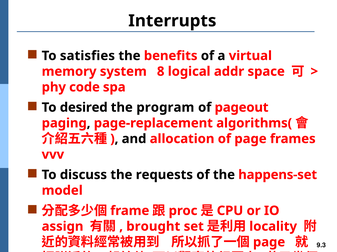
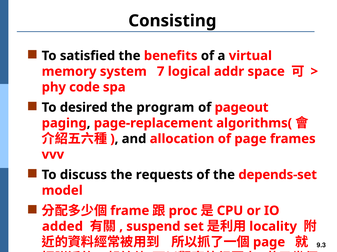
Interrupts: Interrupts -> Consisting
satisfies: satisfies -> satisfied
8: 8 -> 7
happens-set: happens-set -> depends-set
assign: assign -> added
brought: brought -> suspend
